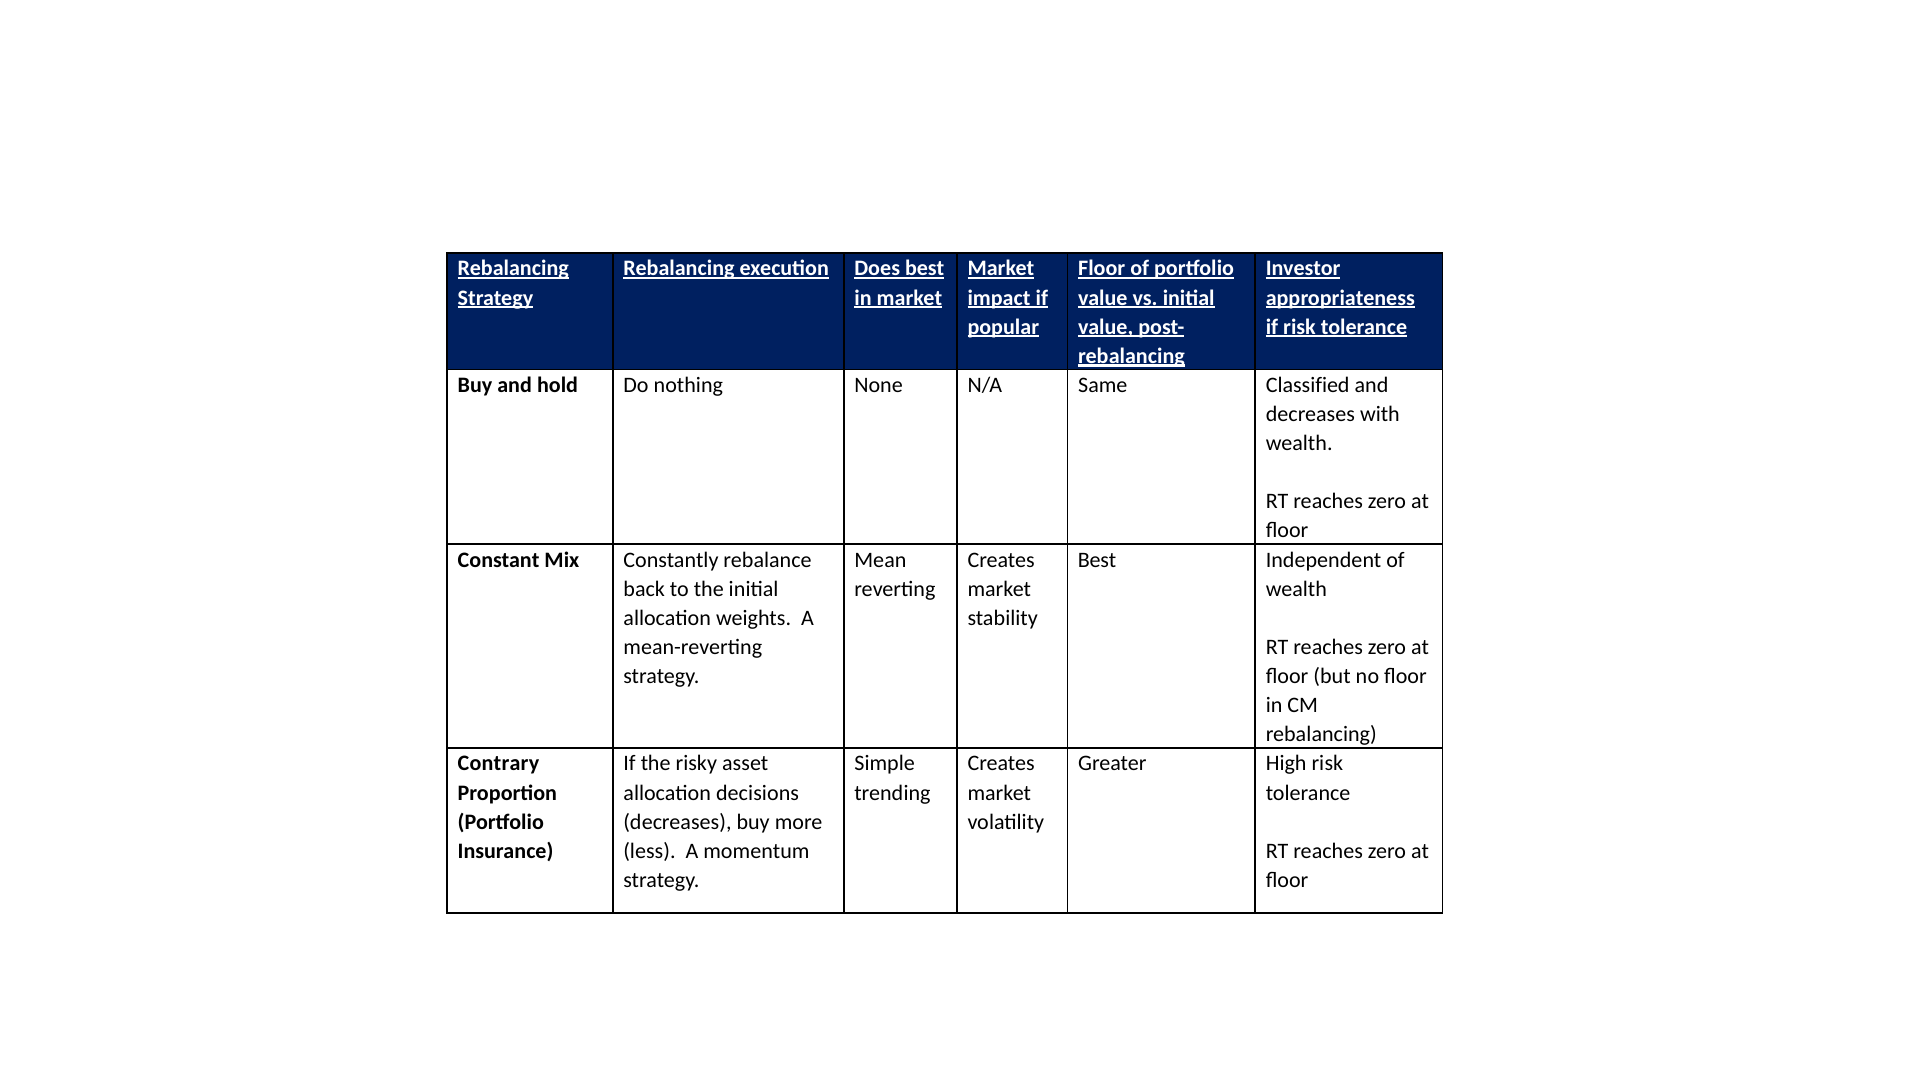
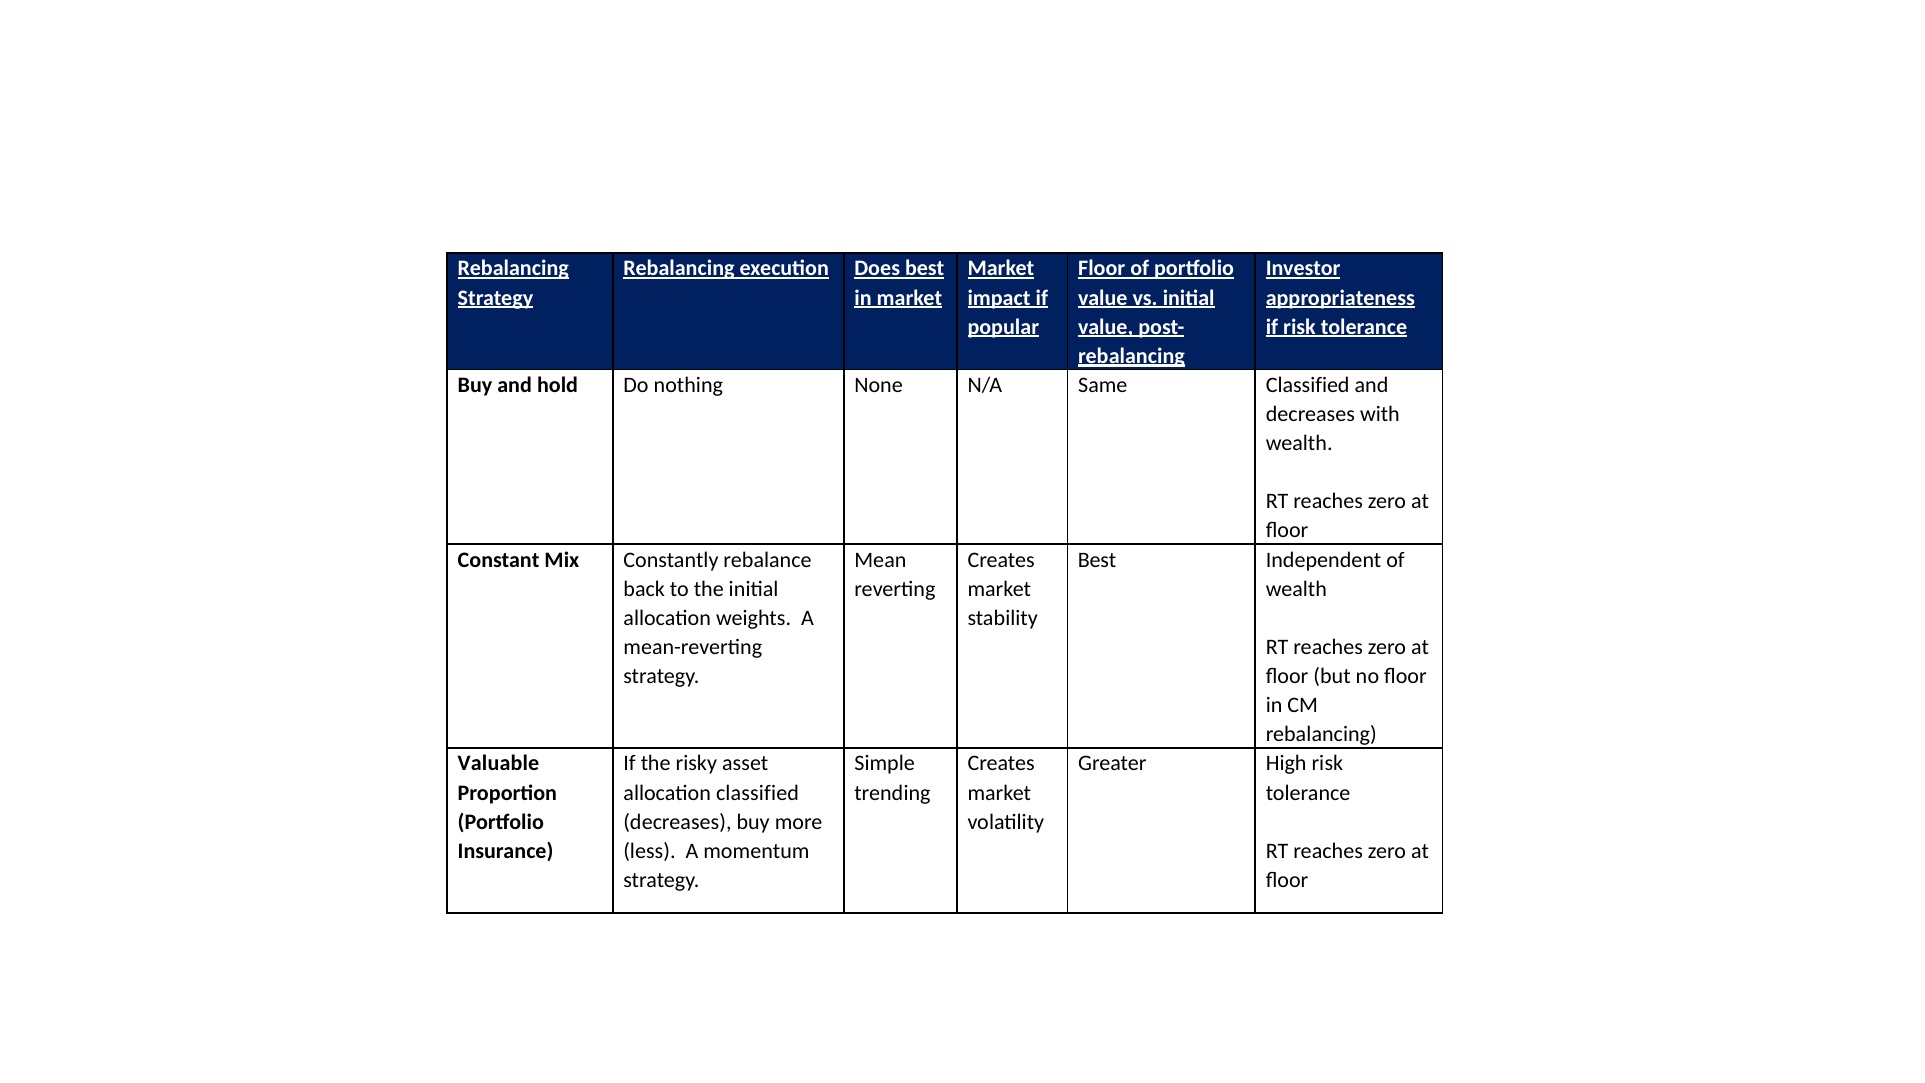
Contrary: Contrary -> Valuable
allocation decisions: decisions -> classified
